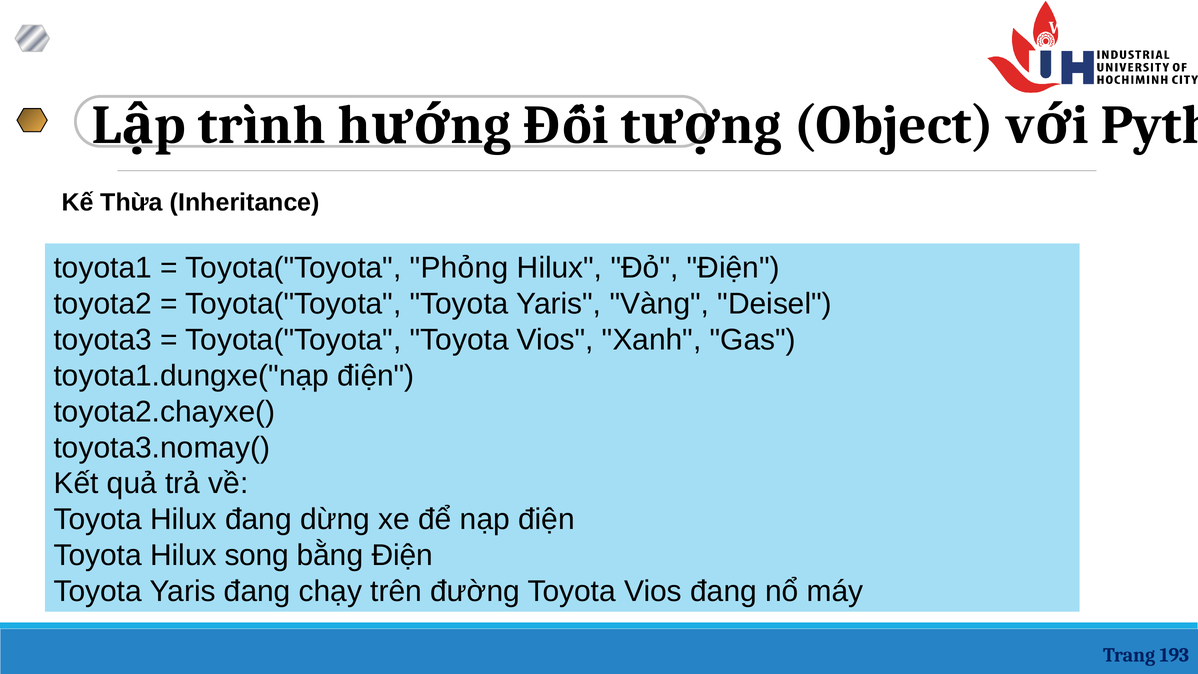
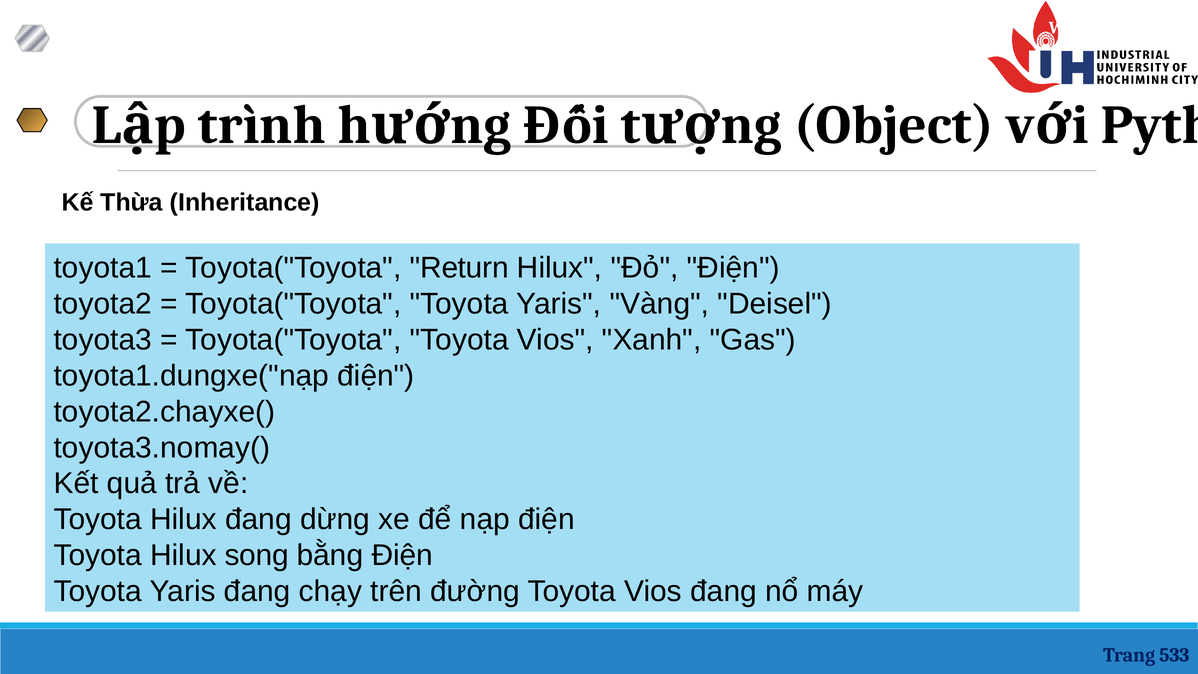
Phỏng: Phỏng -> Return
193: 193 -> 533
